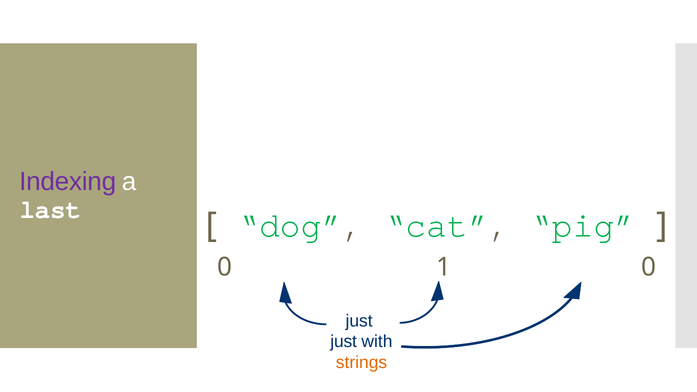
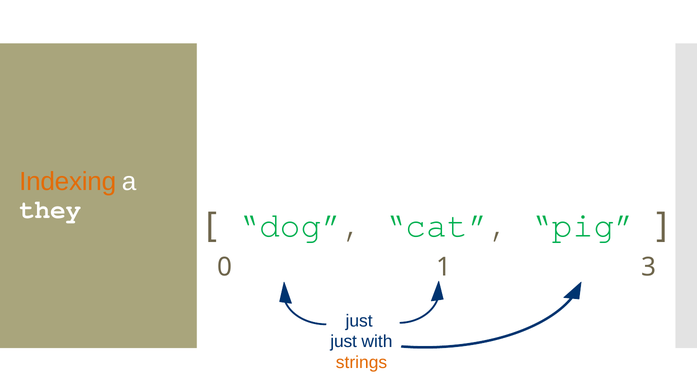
Indexing colour: purple -> orange
last: last -> they
0 at (649, 267): 0 -> 3
